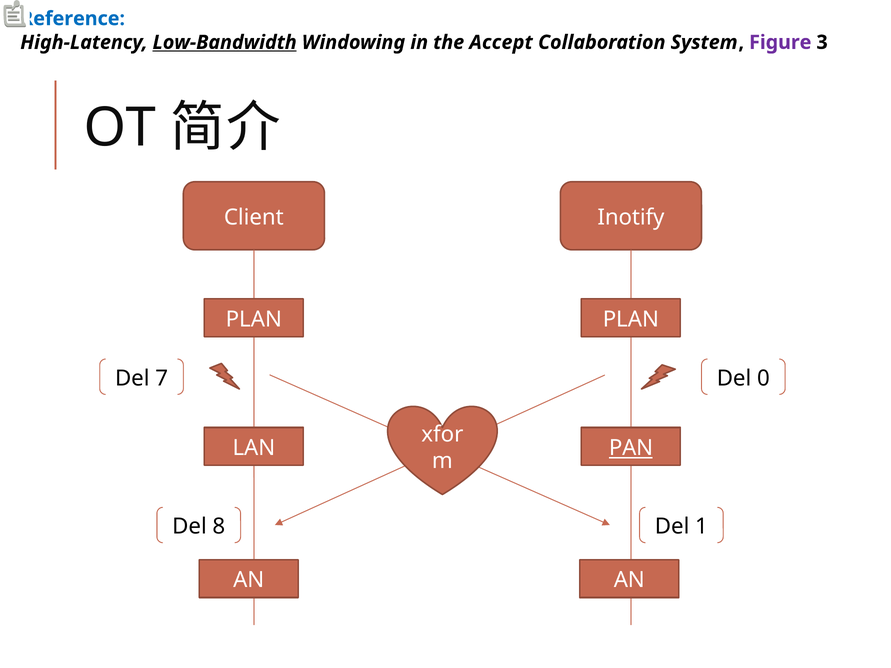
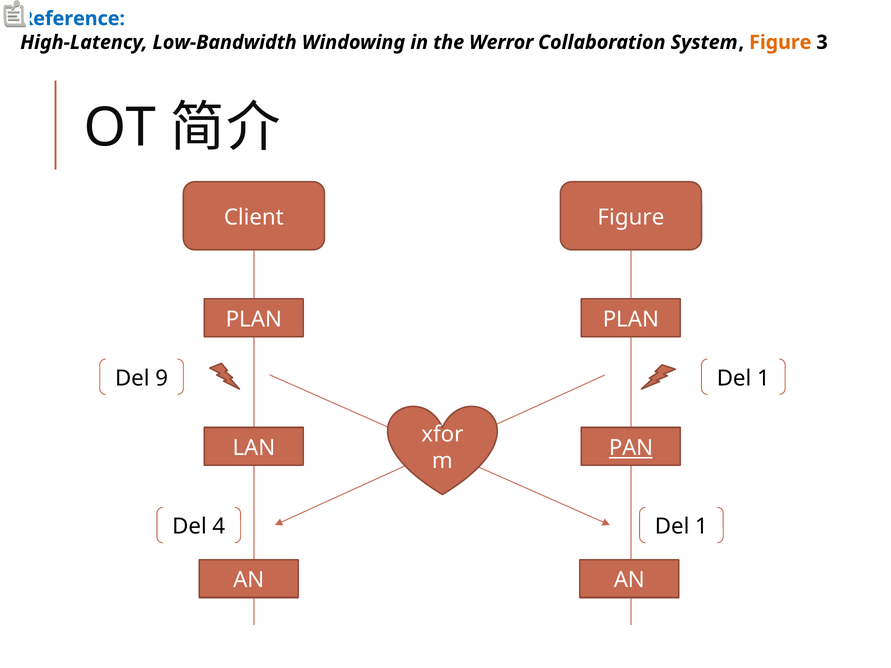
Low-Bandwidth underline: present -> none
Accept: Accept -> Werror
Figure at (780, 42) colour: purple -> orange
Client Inotify: Inotify -> Figure
7: 7 -> 9
0 at (763, 378): 0 -> 1
8: 8 -> 4
